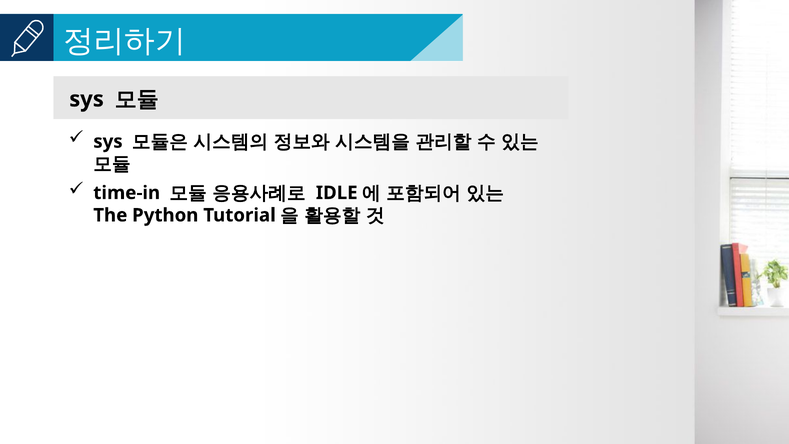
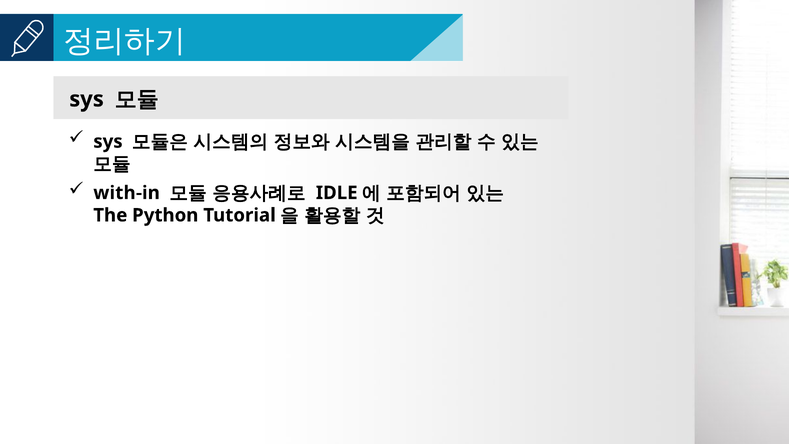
time-in: time-in -> with-in
